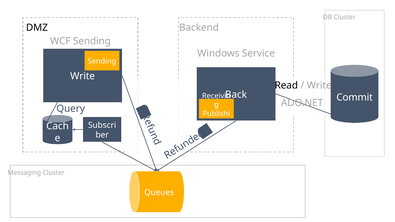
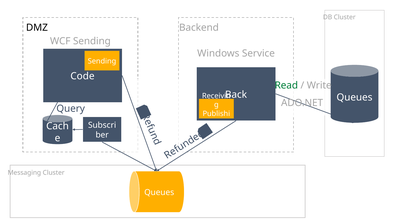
Write at (83, 76): Write -> Code
Read colour: black -> green
Commit at (355, 98): Commit -> Queues
